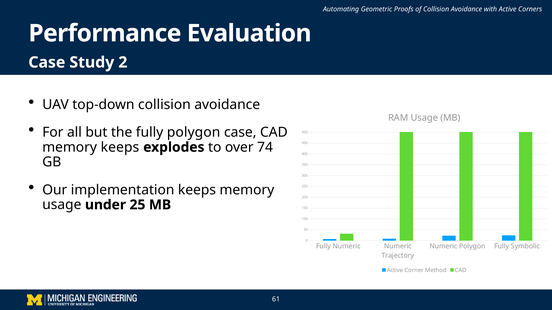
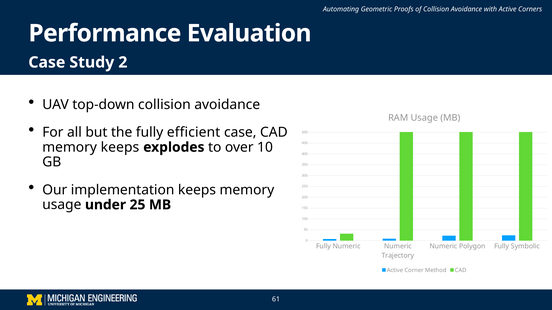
fully polygon: polygon -> efficient
74: 74 -> 10
